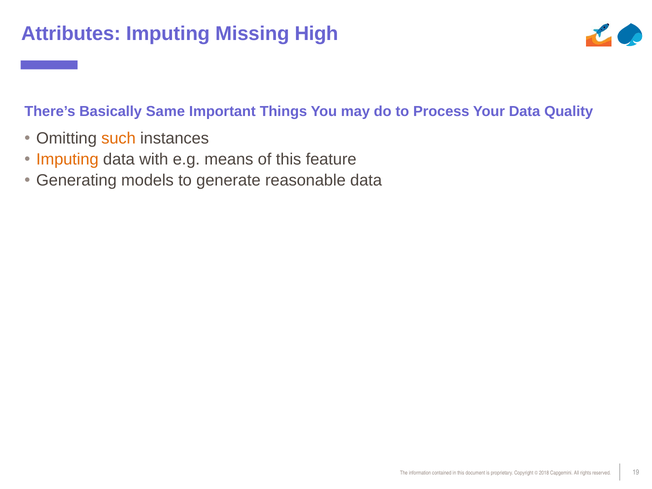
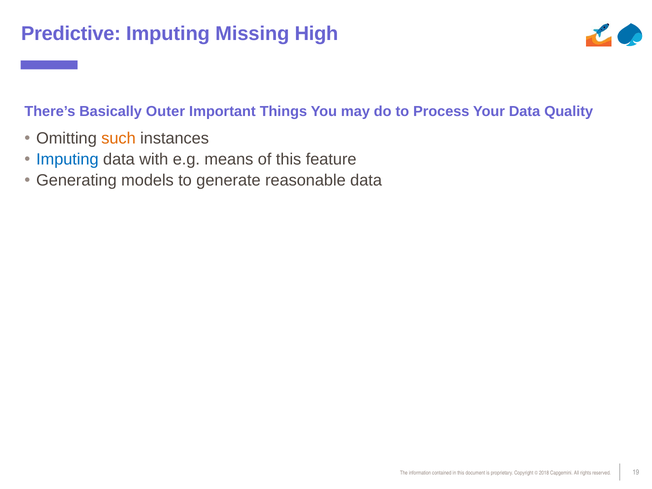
Attributes: Attributes -> Predictive
Same: Same -> Outer
Imputing at (67, 159) colour: orange -> blue
